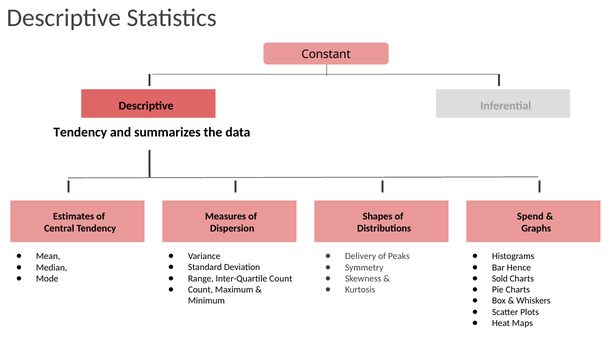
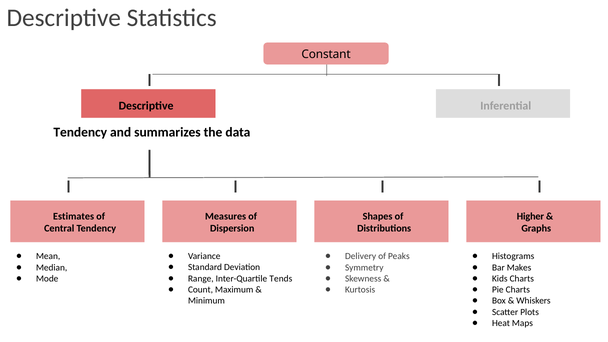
Spend: Spend -> Higher
Hence: Hence -> Makes
Inter-Quartile Count: Count -> Tends
Sold: Sold -> Kids
